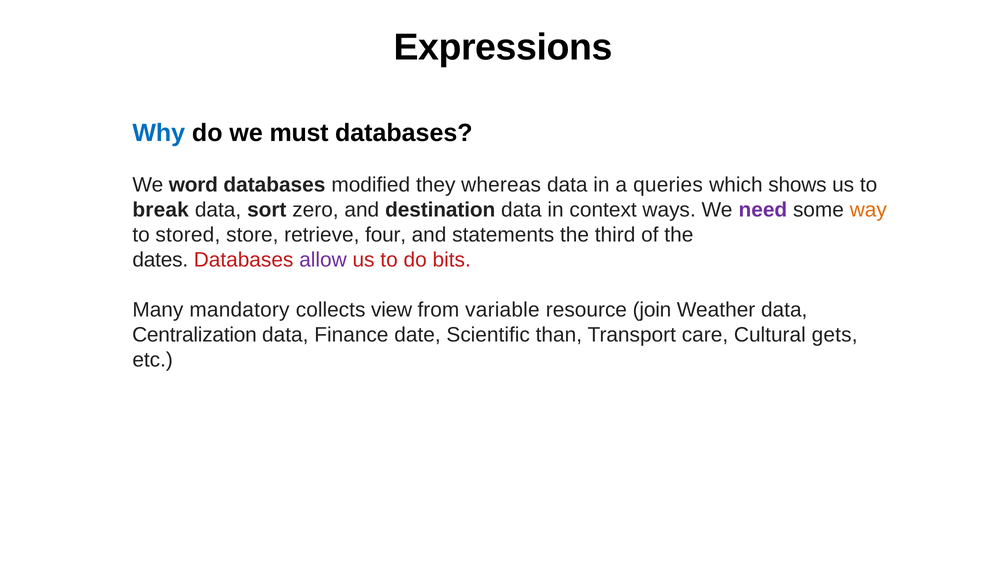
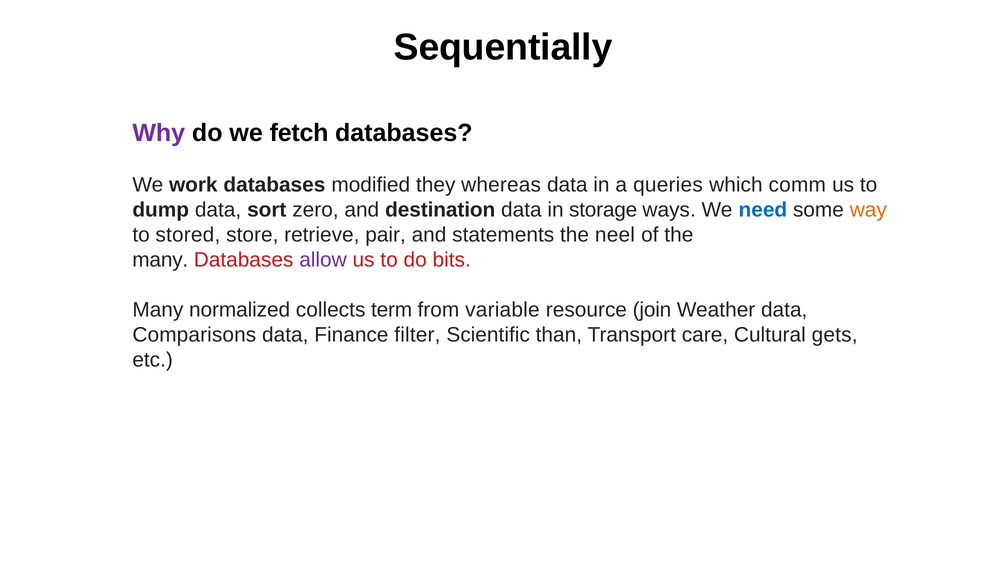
Expressions: Expressions -> Sequentially
Why colour: blue -> purple
must: must -> fetch
word: word -> work
shows: shows -> comm
break: break -> dump
context: context -> storage
need colour: purple -> blue
four: four -> pair
third: third -> neel
dates at (160, 260): dates -> many
mandatory: mandatory -> normalized
view: view -> term
Centralization: Centralization -> Comparisons
date: date -> filter
